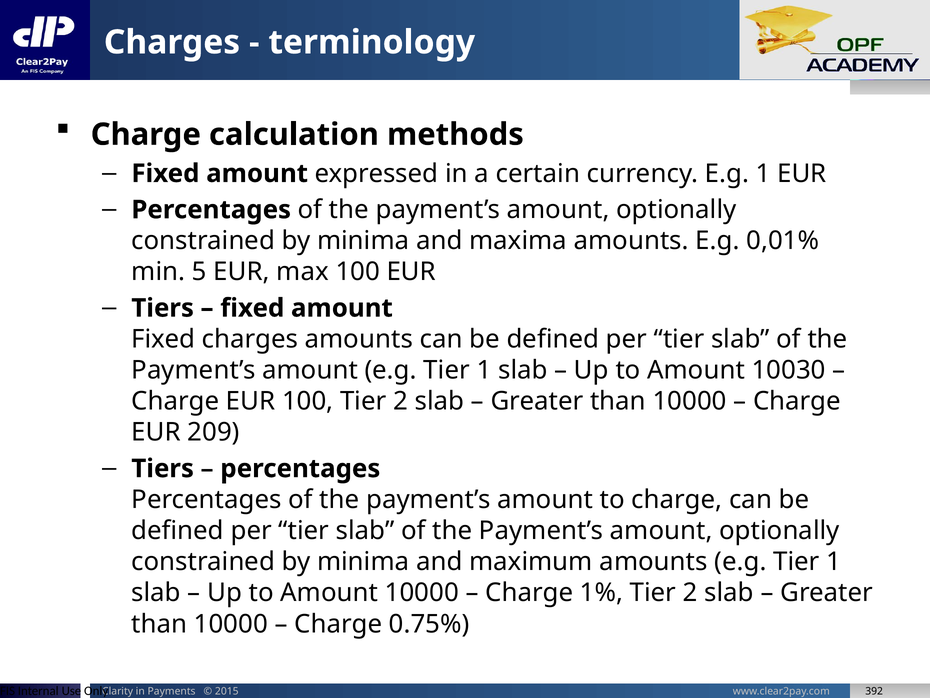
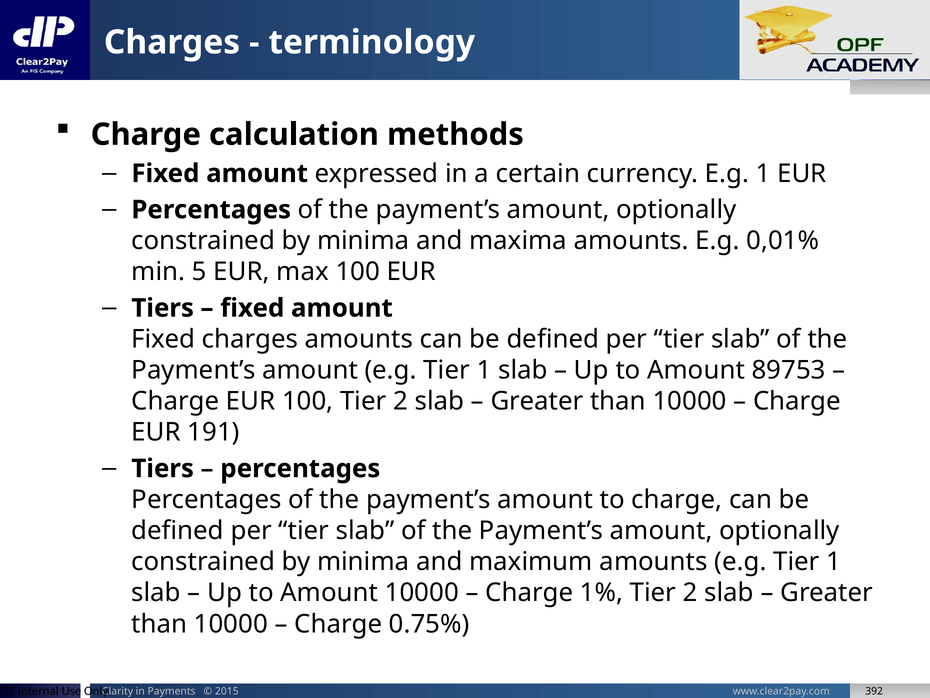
10030: 10030 -> 89753
209: 209 -> 191
